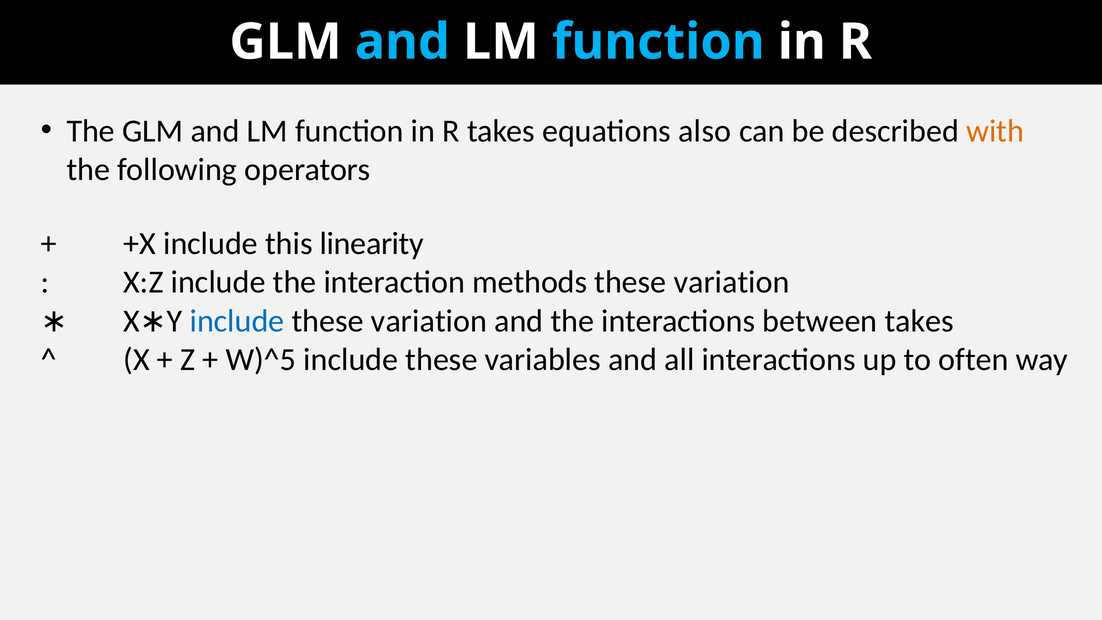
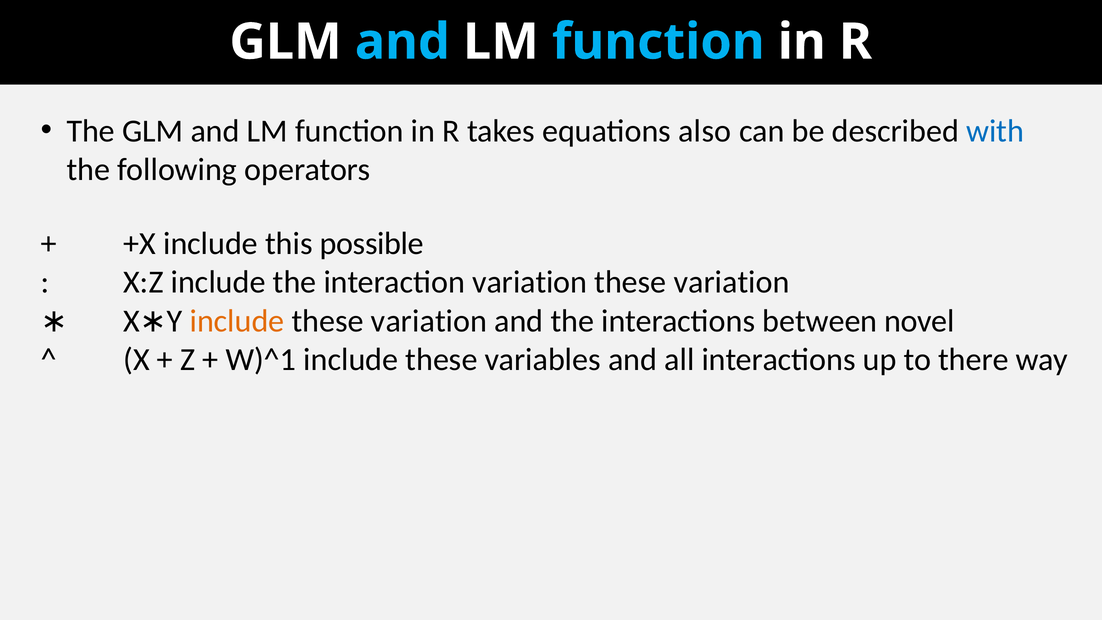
with colour: orange -> blue
linearity: linearity -> possible
interaction methods: methods -> variation
include at (237, 321) colour: blue -> orange
between takes: takes -> novel
W)^5: W)^5 -> W)^1
often: often -> there
